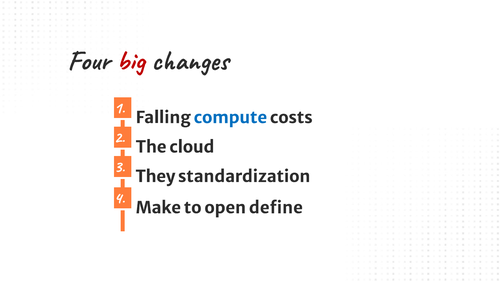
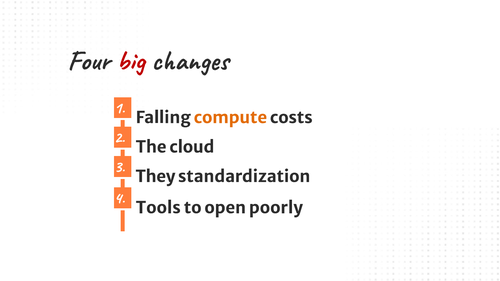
compute colour: blue -> orange
Make: Make -> Tools
define: define -> poorly
